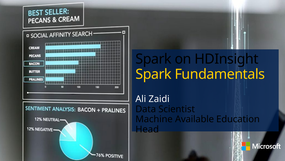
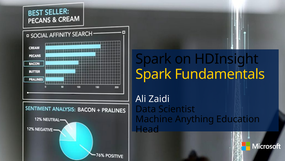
Available: Available -> Anything
